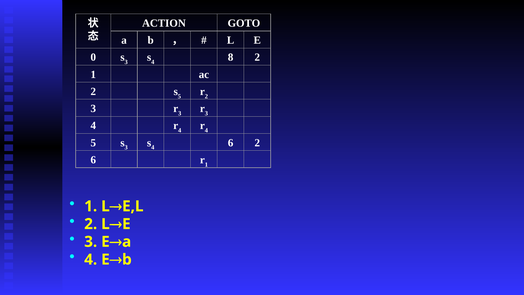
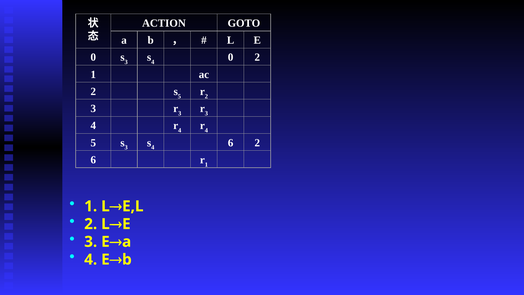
4 8: 8 -> 0
